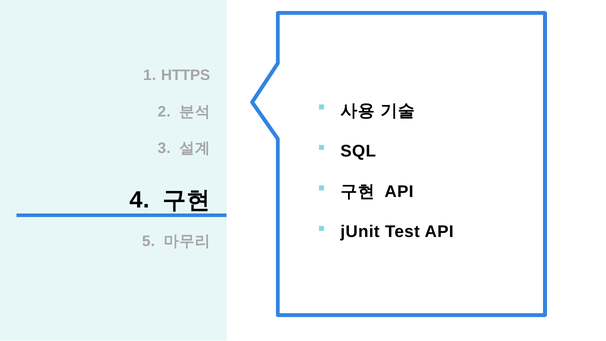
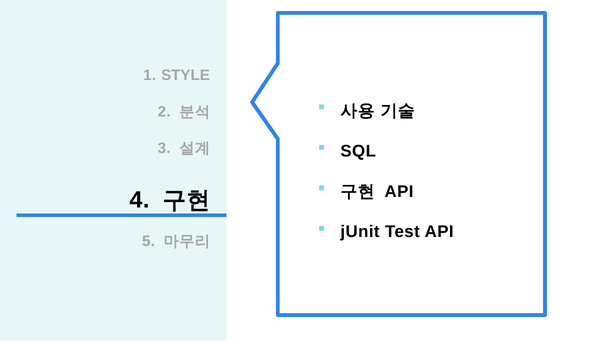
HTTPS: HTTPS -> STYLE
